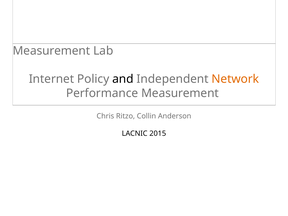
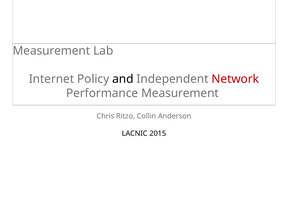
Network colour: orange -> red
